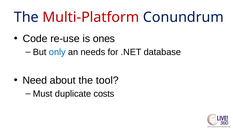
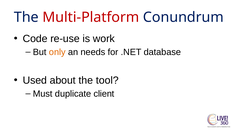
ones: ones -> work
only colour: blue -> orange
Need: Need -> Used
costs: costs -> client
